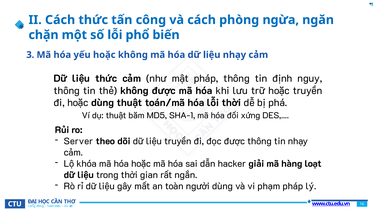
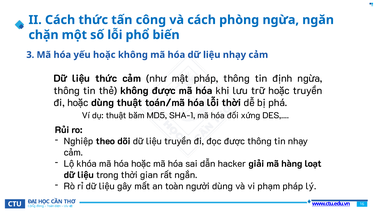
định nguy: nguy -> ngừa
Server: Server -> Nghiệp
